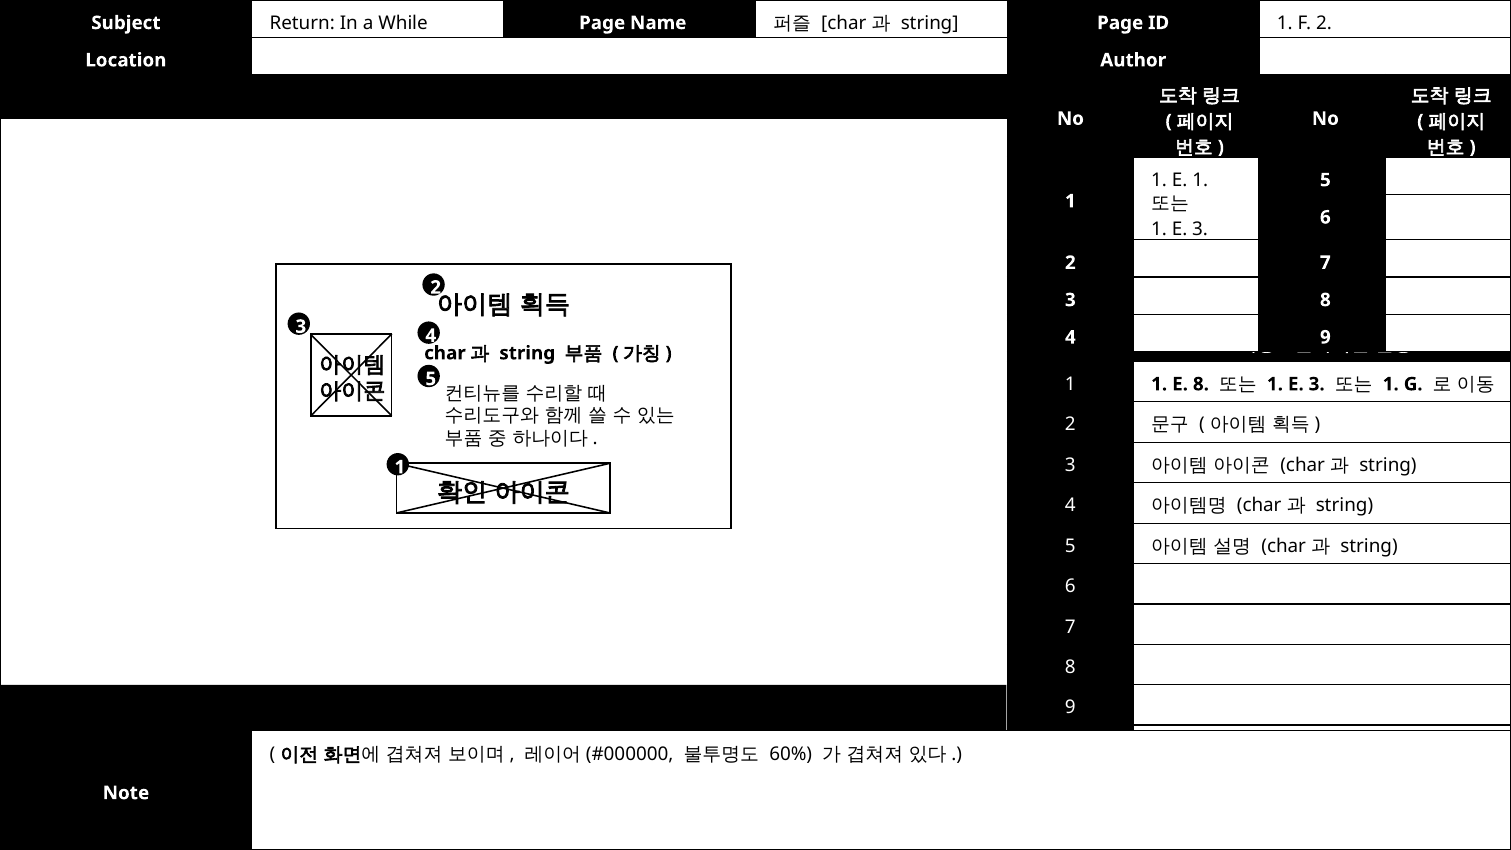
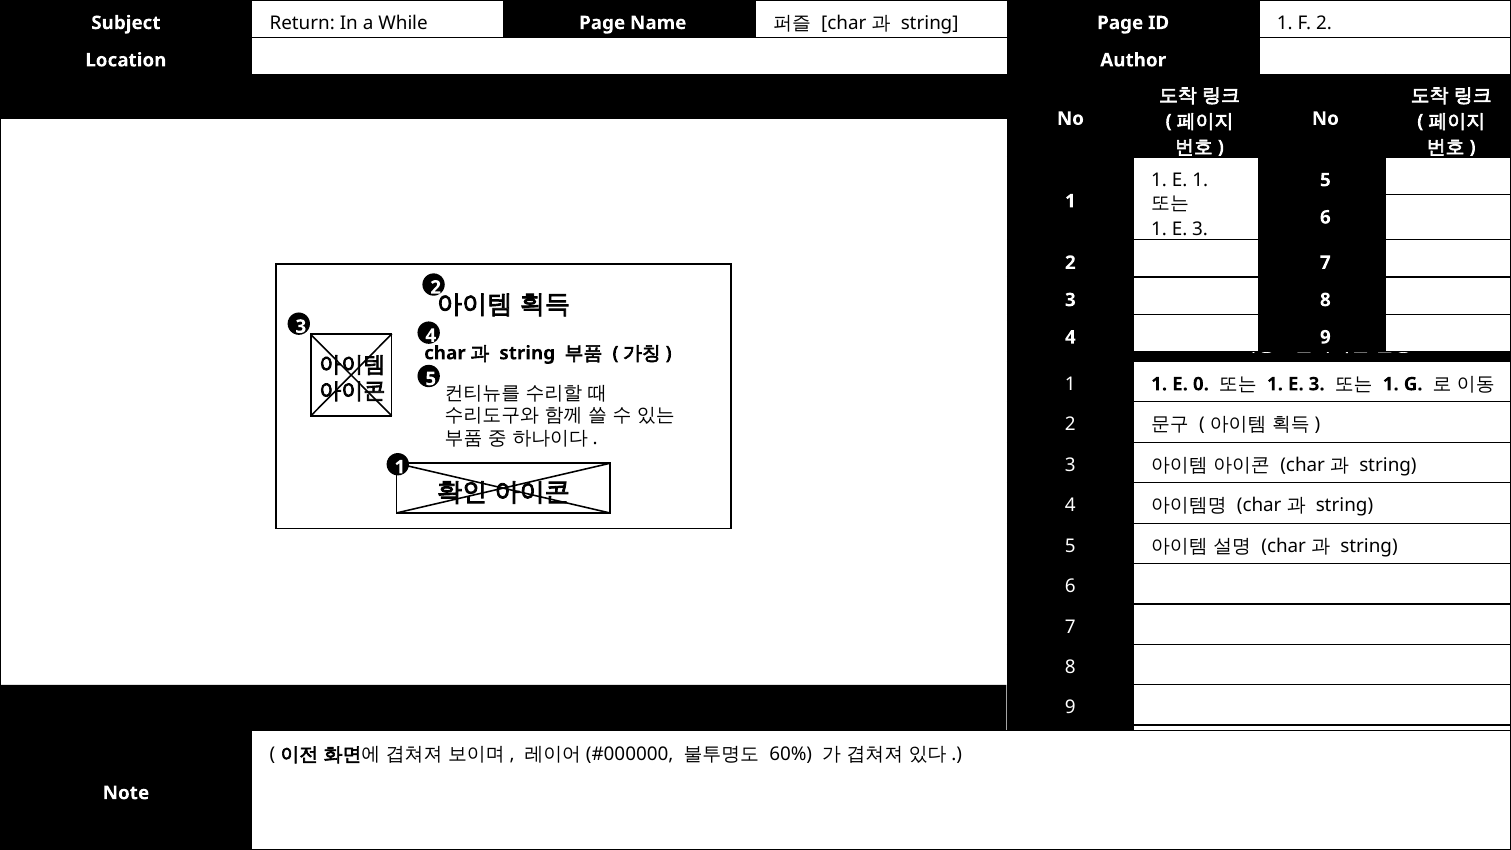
E 8: 8 -> 0
